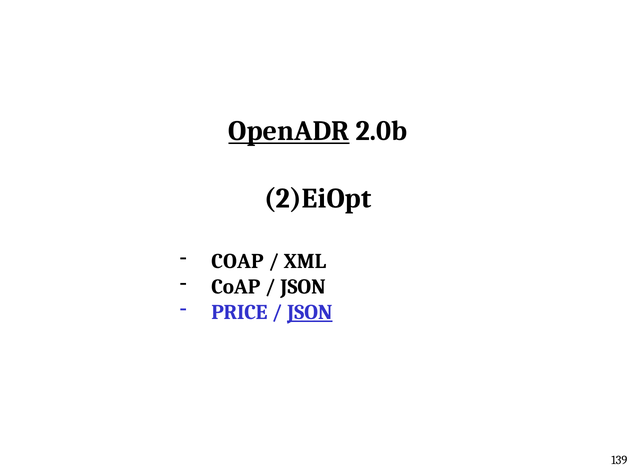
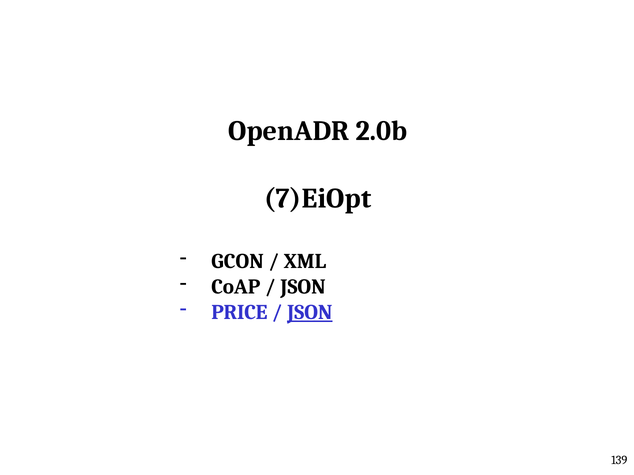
OpenADR underline: present -> none
2)EiOpt: 2)EiOpt -> 7)EiOpt
COAP at (238, 262): COAP -> GCON
